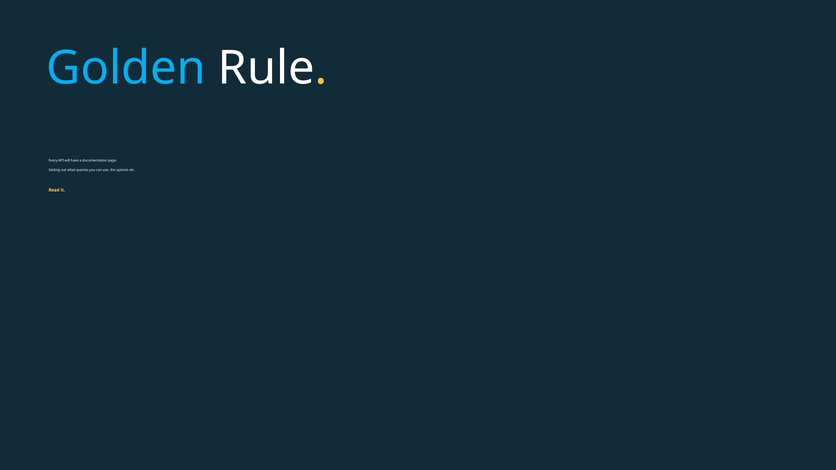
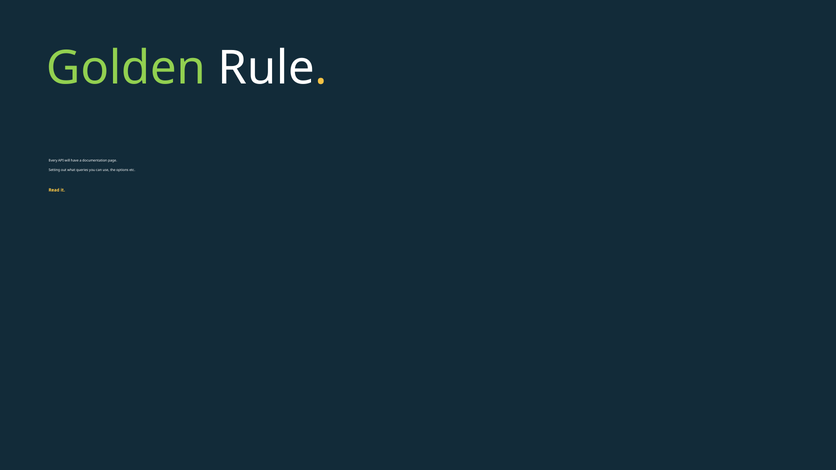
Golden colour: light blue -> light green
